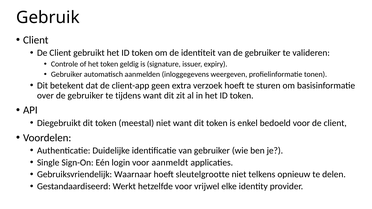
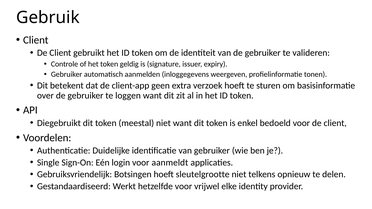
tijdens: tijdens -> loggen
Waarnaar: Waarnaar -> Botsingen
